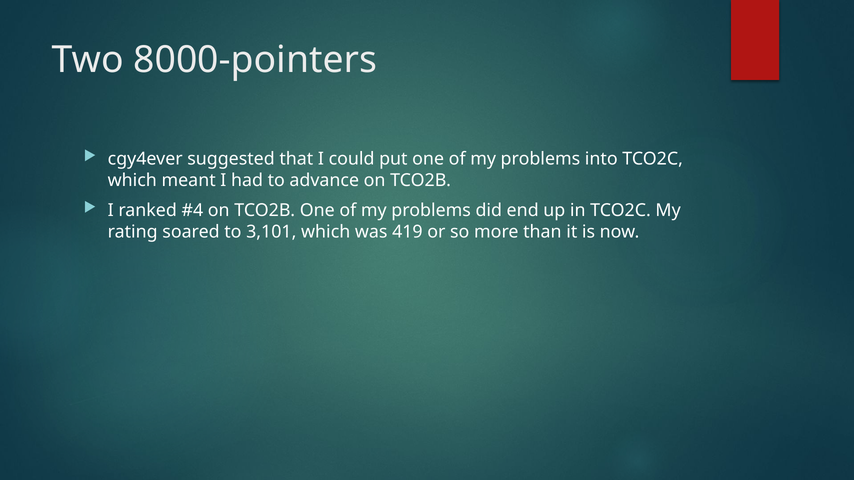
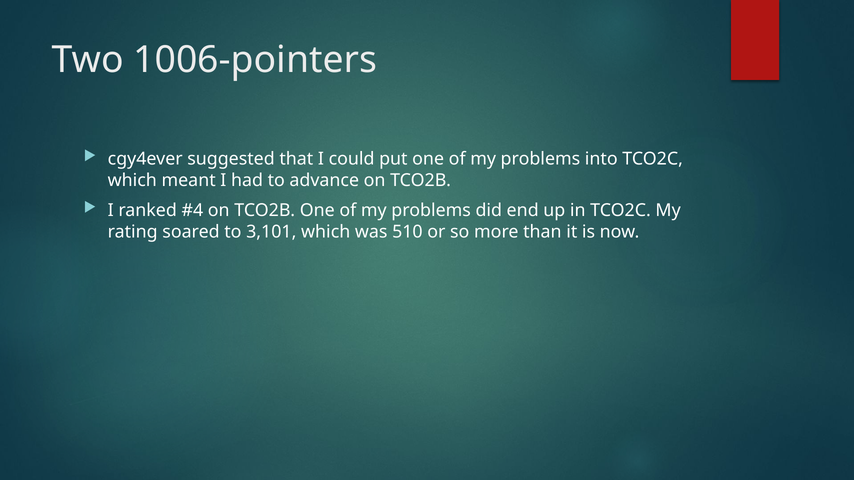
8000-pointers: 8000-pointers -> 1006-pointers
419: 419 -> 510
